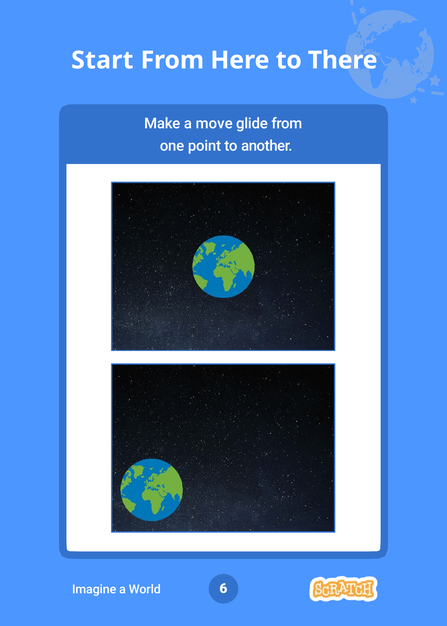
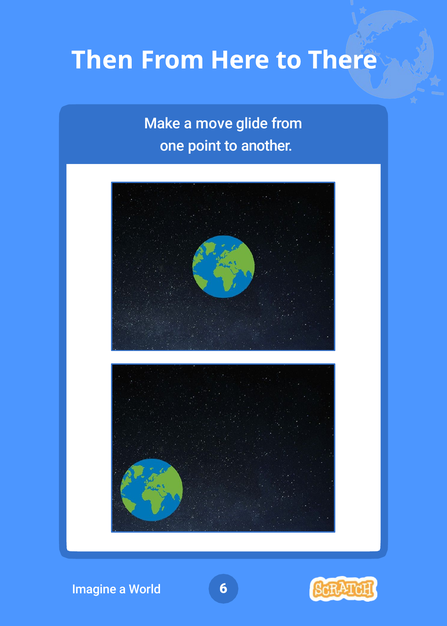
Start: Start -> Then
